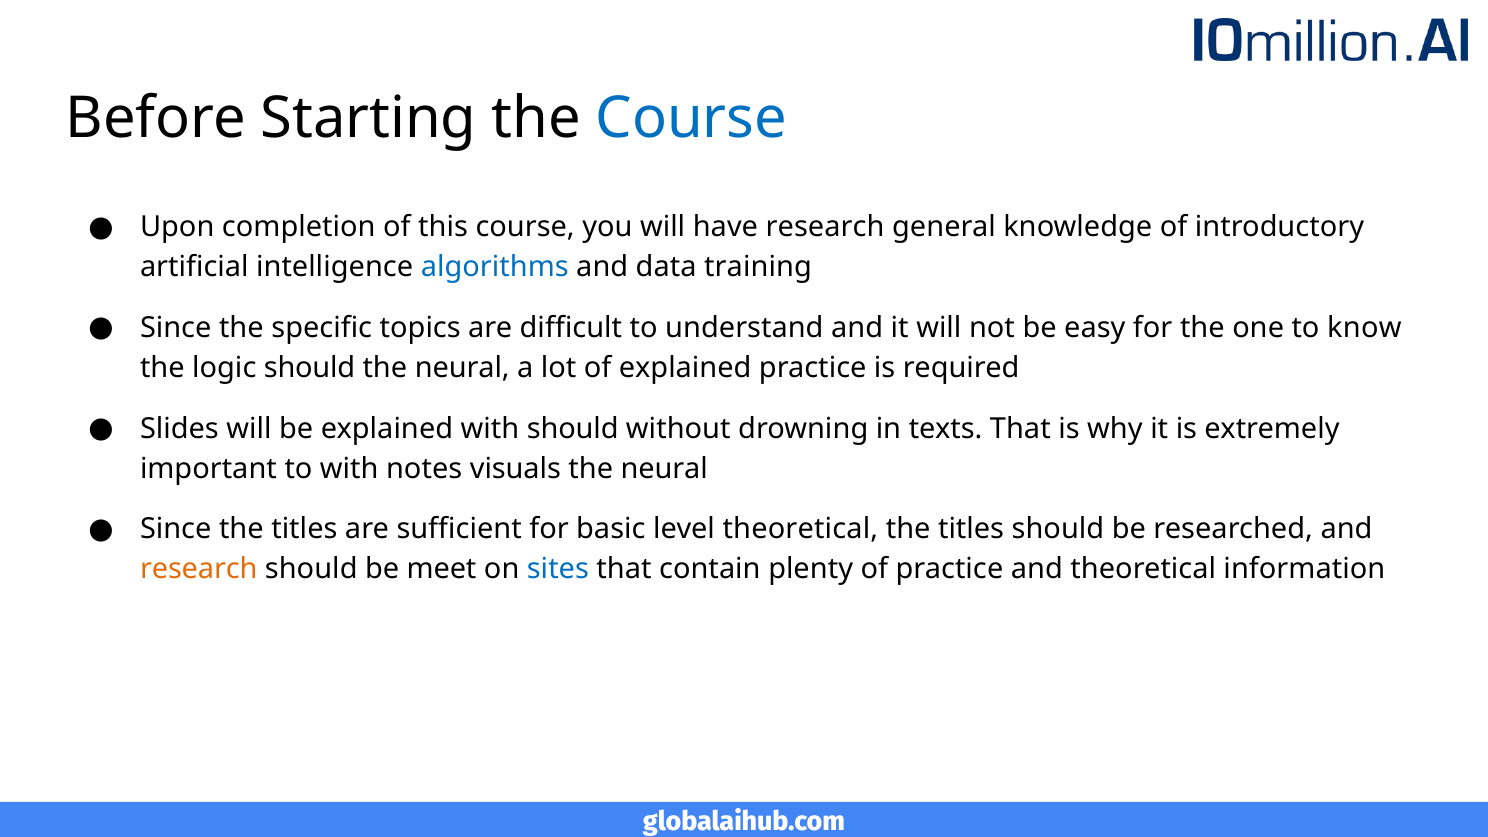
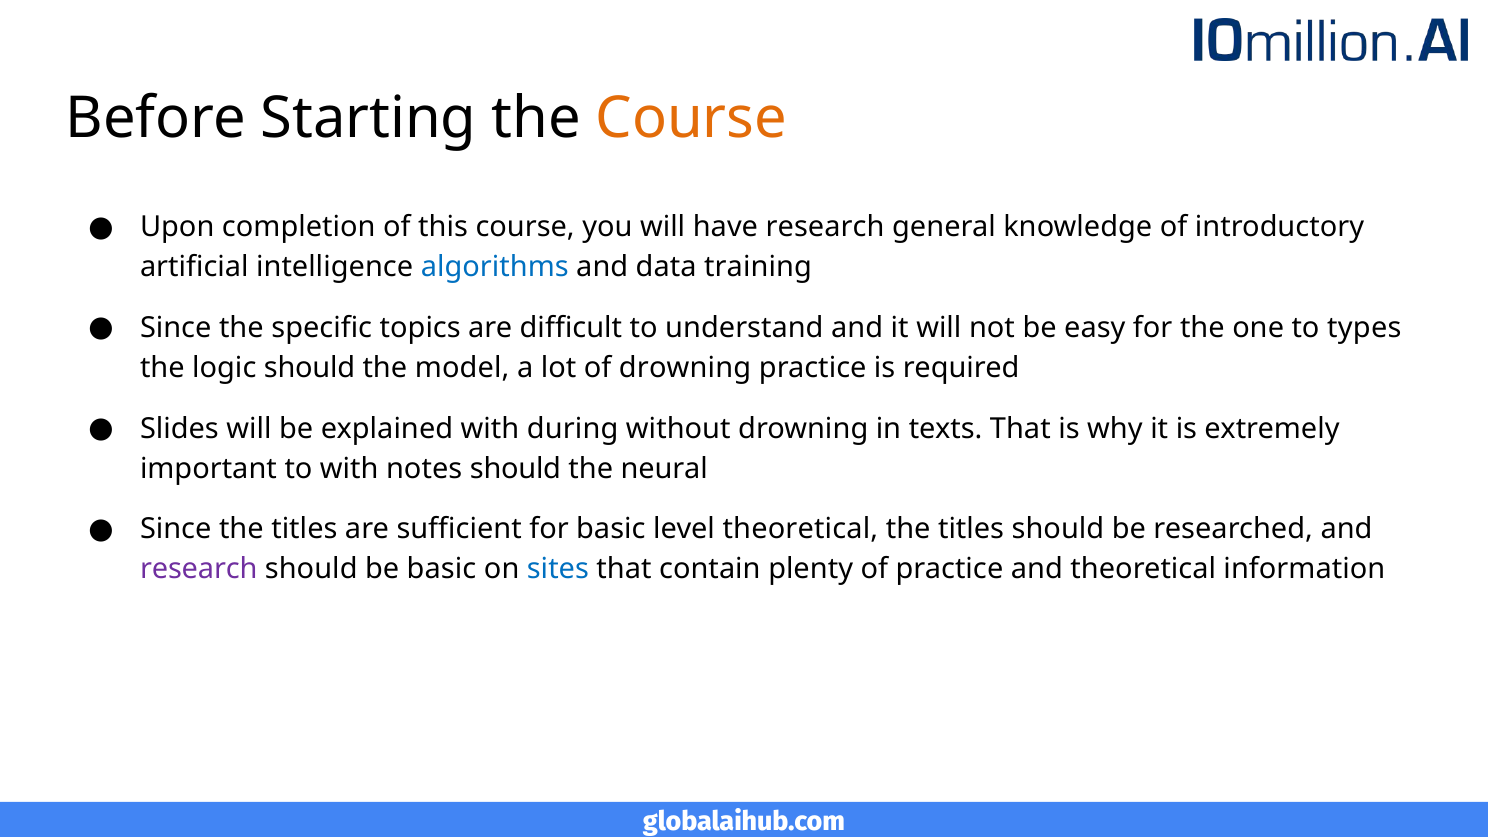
Course at (691, 118) colour: blue -> orange
know: know -> types
neural at (462, 368): neural -> model
of explained: explained -> drowning
with should: should -> during
notes visuals: visuals -> should
research at (199, 569) colour: orange -> purple
be meet: meet -> basic
